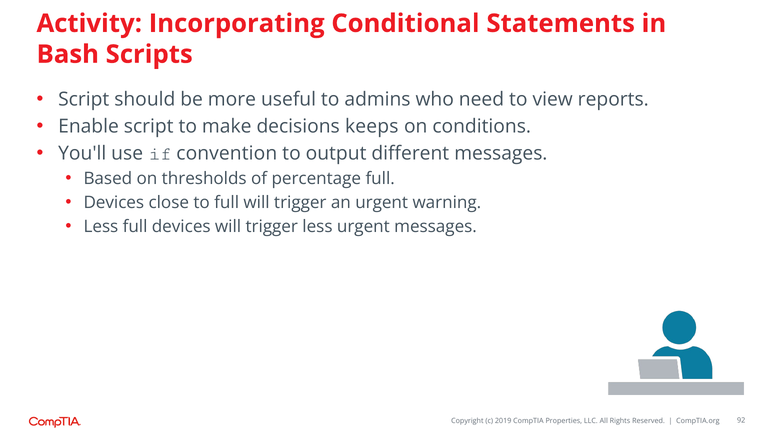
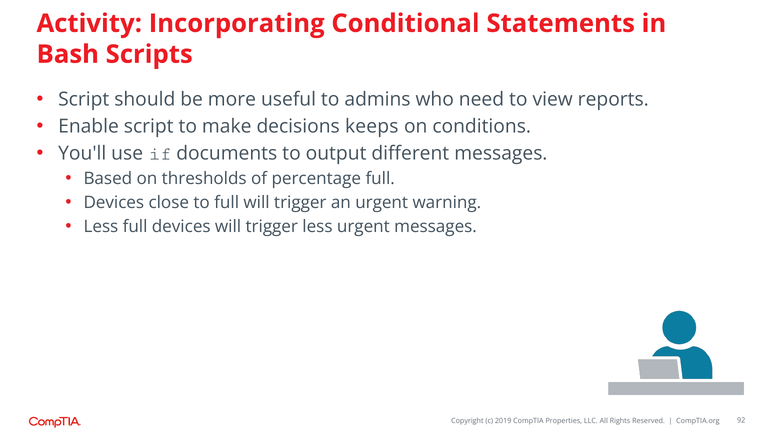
convention: convention -> documents
